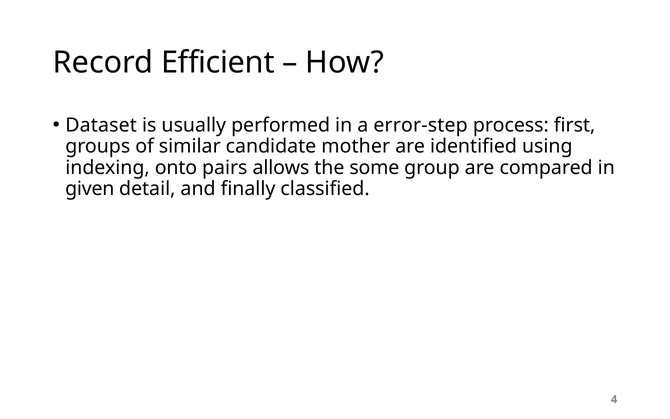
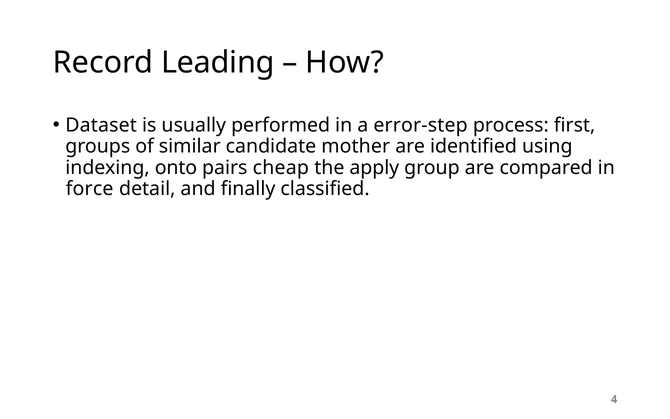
Efficient: Efficient -> Leading
allows: allows -> cheap
some: some -> apply
given: given -> force
